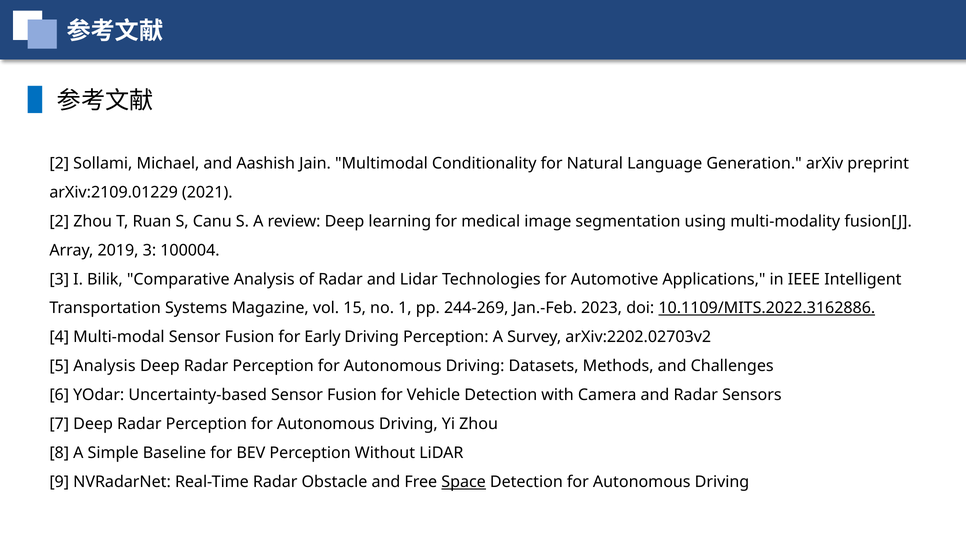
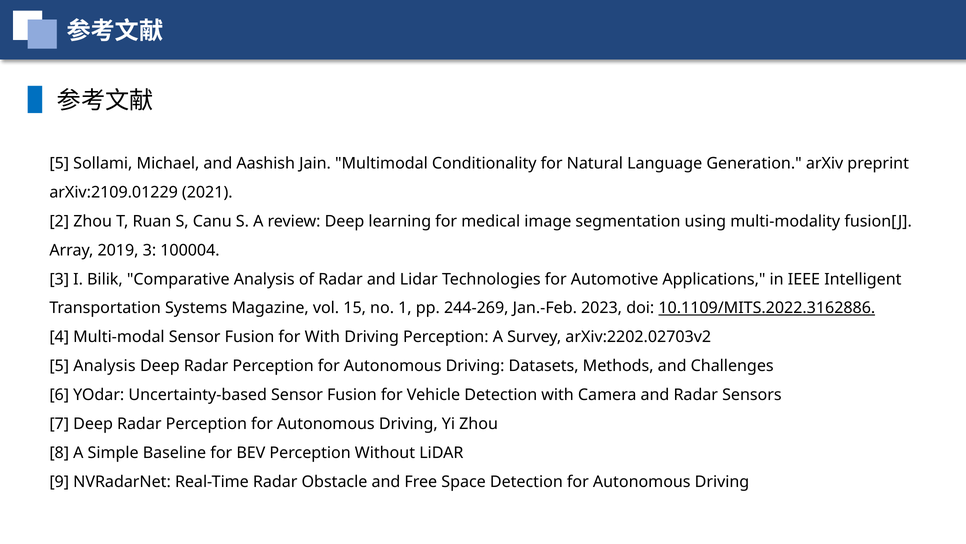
2 at (59, 163): 2 -> 5
for Early: Early -> With
Space underline: present -> none
